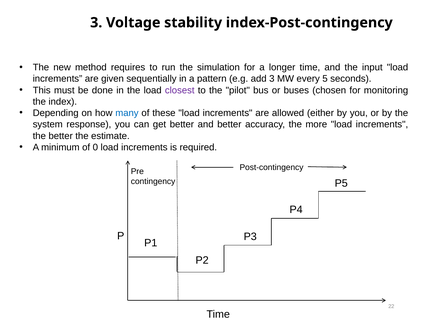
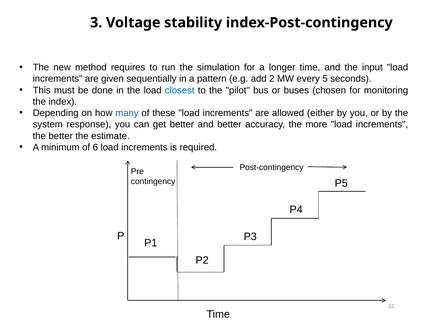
add 3: 3 -> 2
closest colour: purple -> blue
0: 0 -> 6
